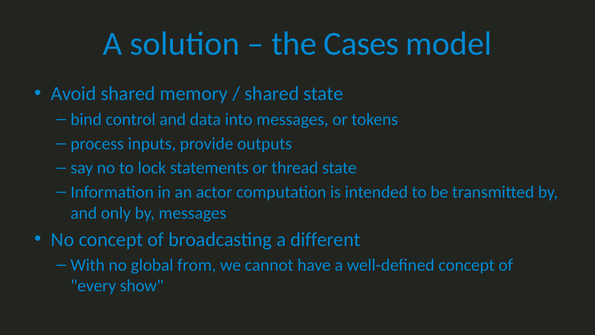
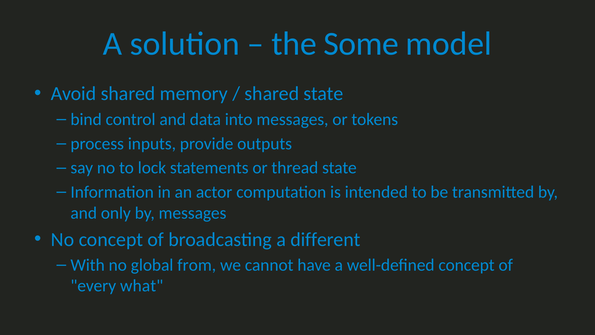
Cases: Cases -> Some
show: show -> what
